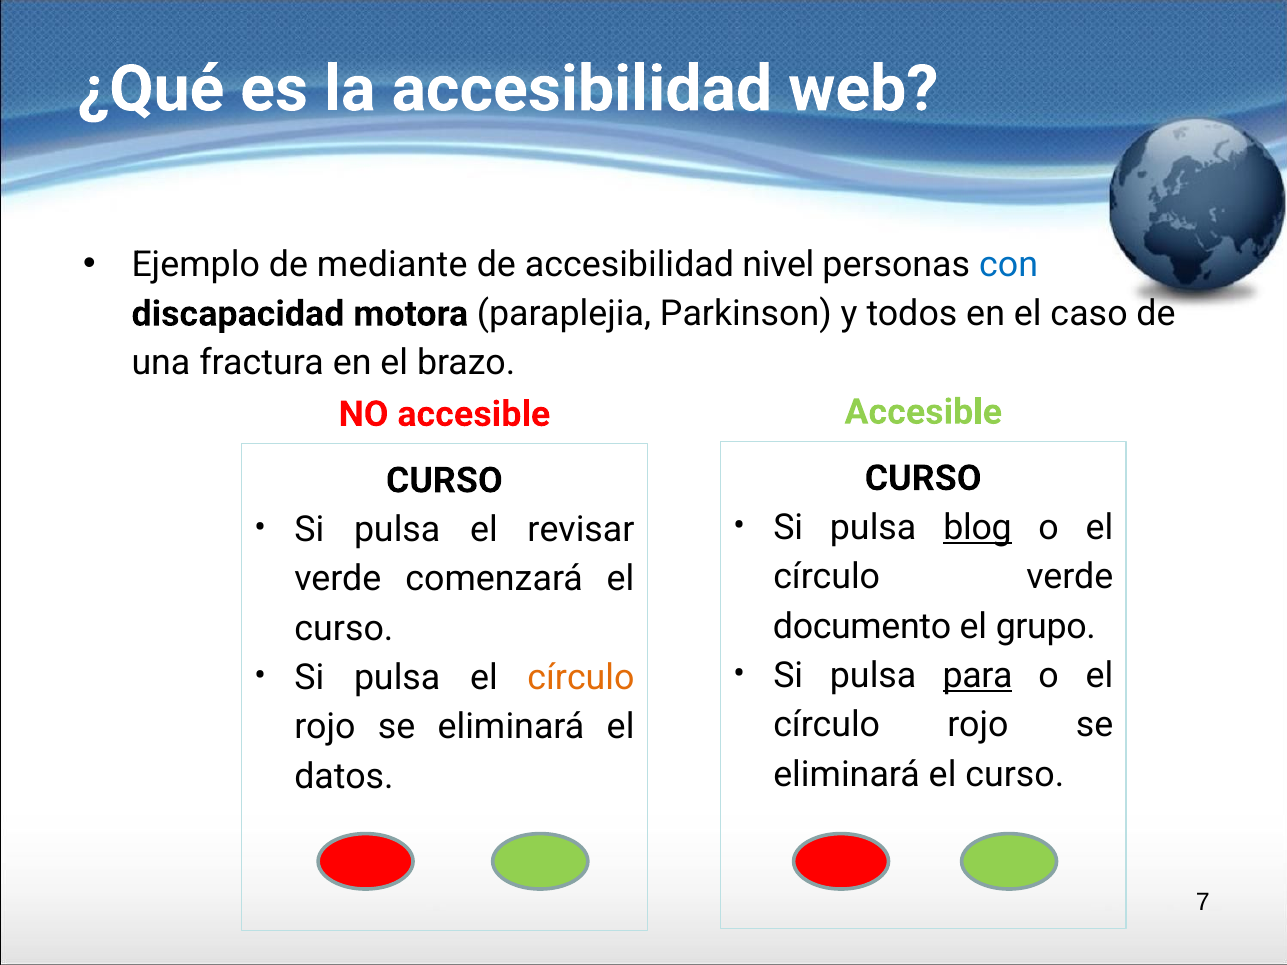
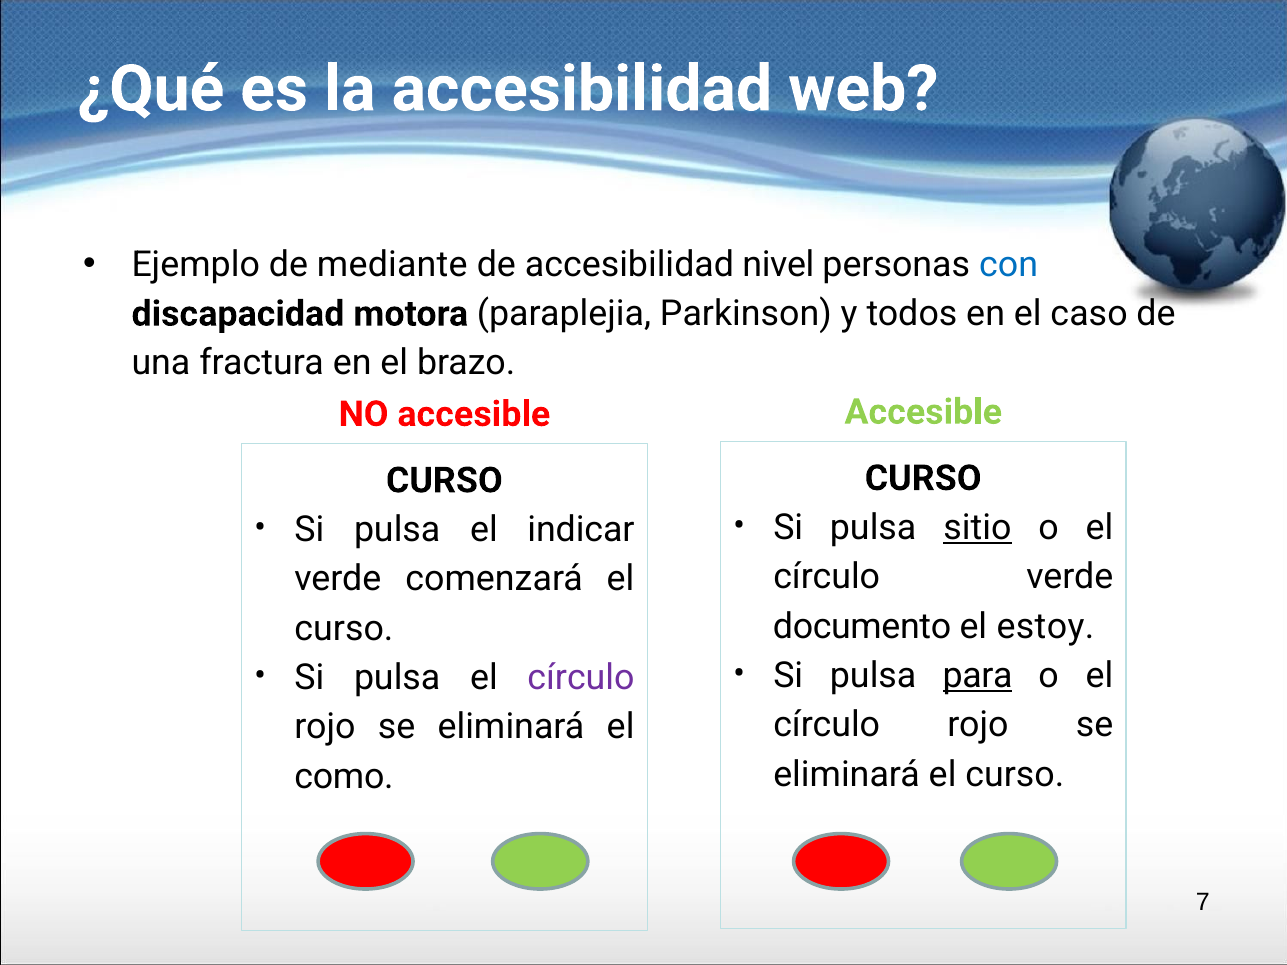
blog: blog -> sitio
revisar: revisar -> indicar
grupo: grupo -> estoy
círculo at (581, 678) colour: orange -> purple
datos: datos -> como
